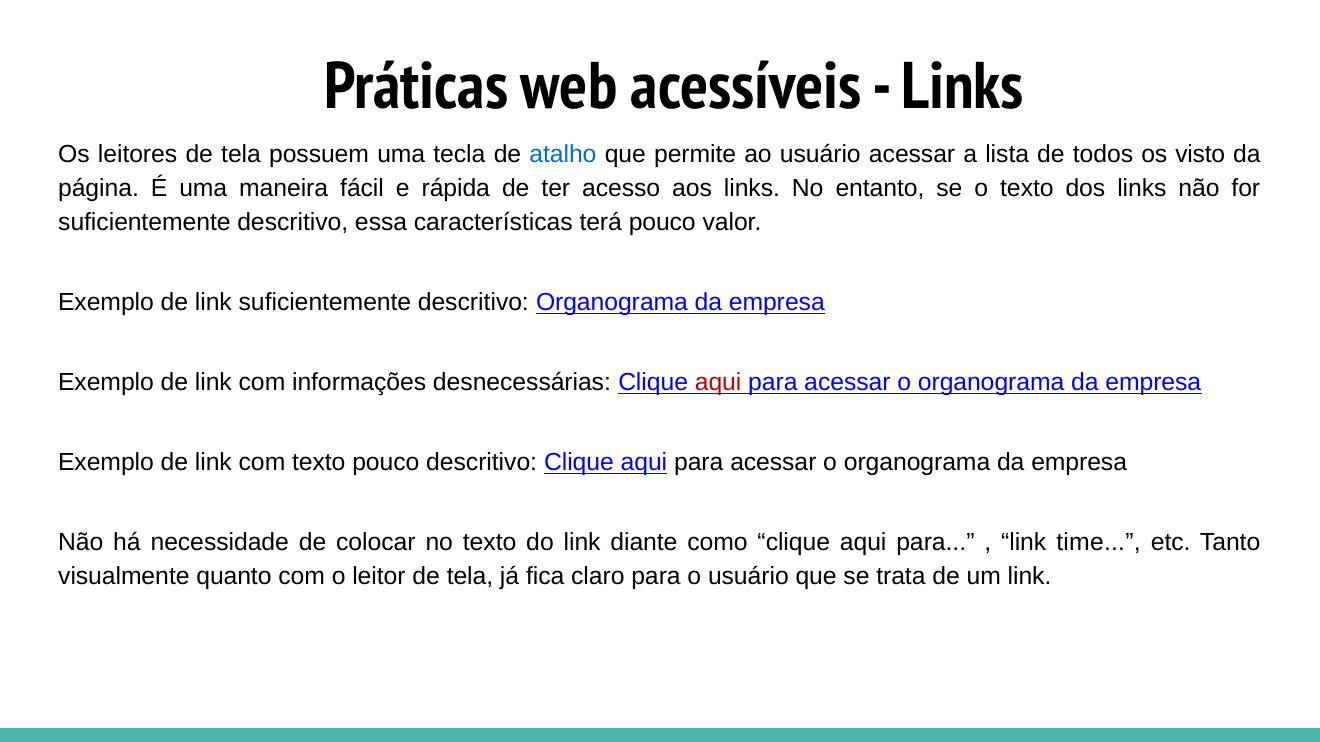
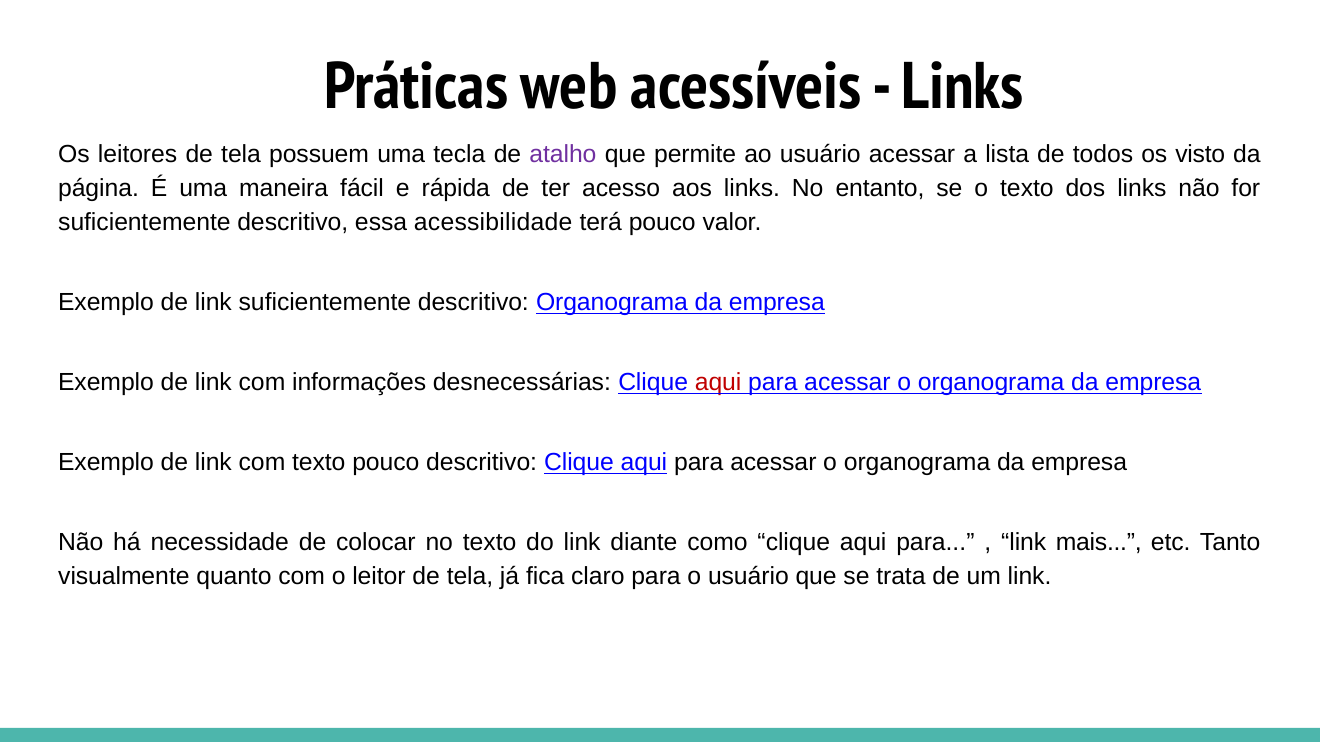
atalho colour: blue -> purple
características: características -> acessibilidade
time: time -> mais
